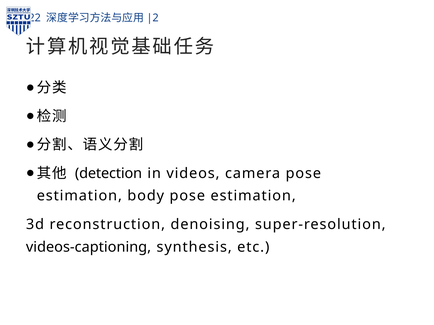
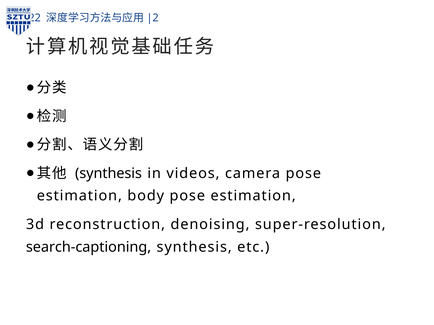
detection at (109, 174): detection -> synthesis
videos-captioning: videos-captioning -> search-captioning
